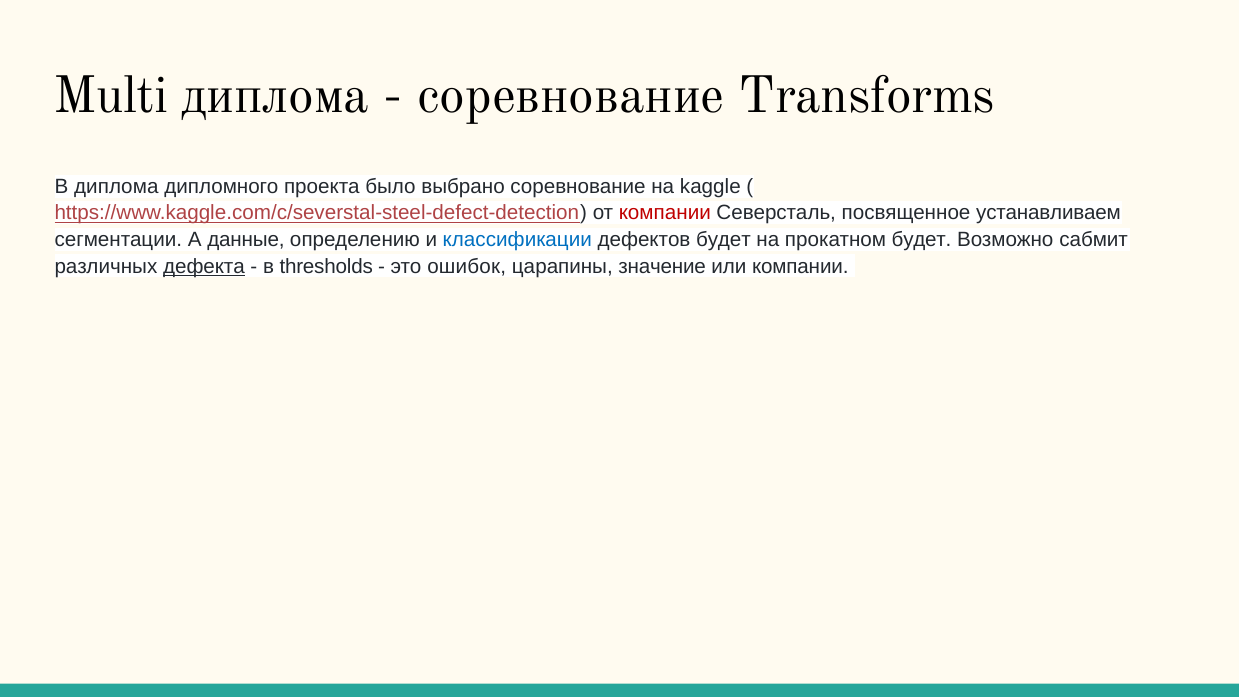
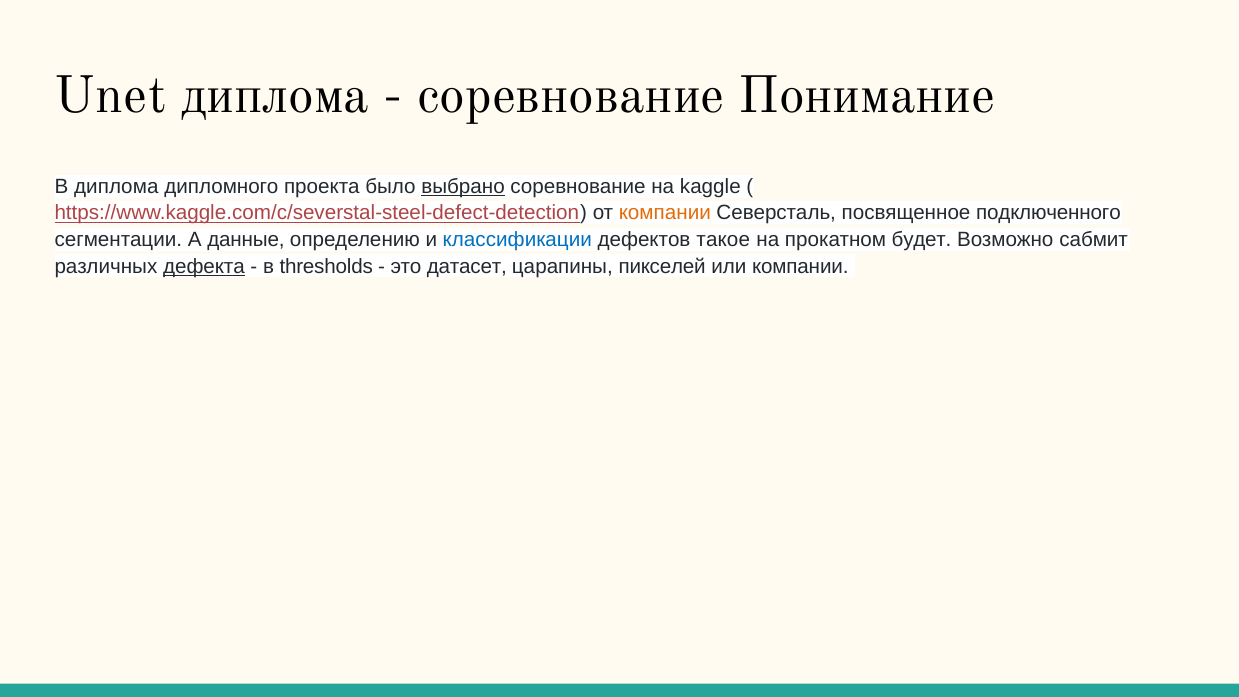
Multi: Multi -> Unet
Transforms: Transforms -> Понимание
выбрано underline: none -> present
компании at (665, 213) colour: red -> orange
устанавливаем: устанавливаем -> подключенного
дефектов будет: будет -> такое
ошибок: ошибок -> датасет
значение: значение -> пикселей
